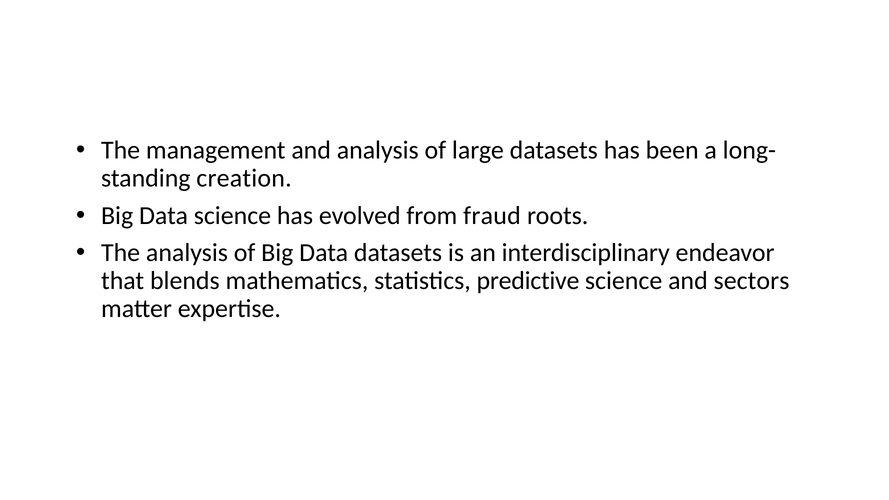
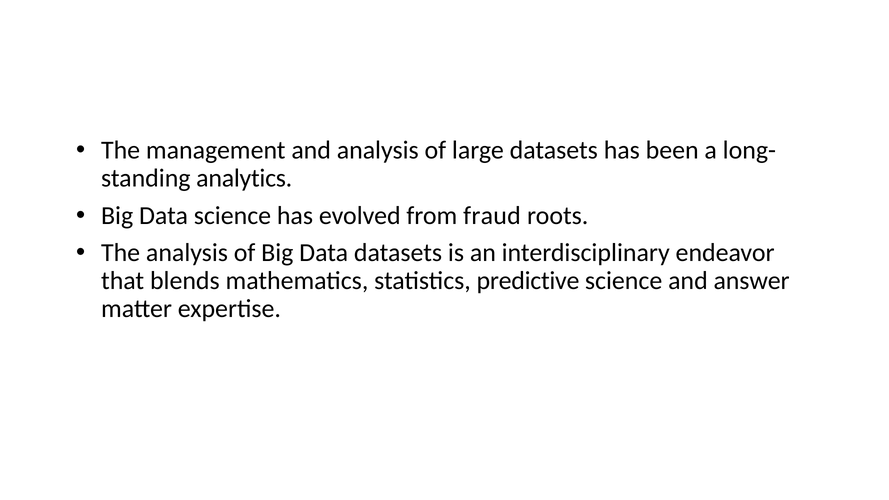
creation: creation -> analytics
sectors: sectors -> answer
